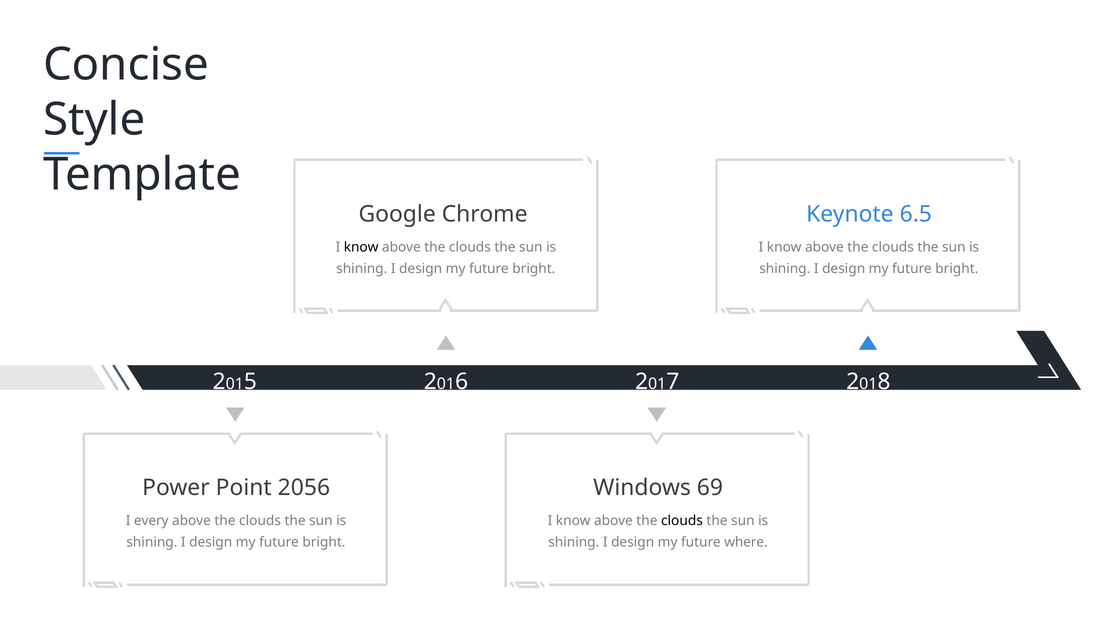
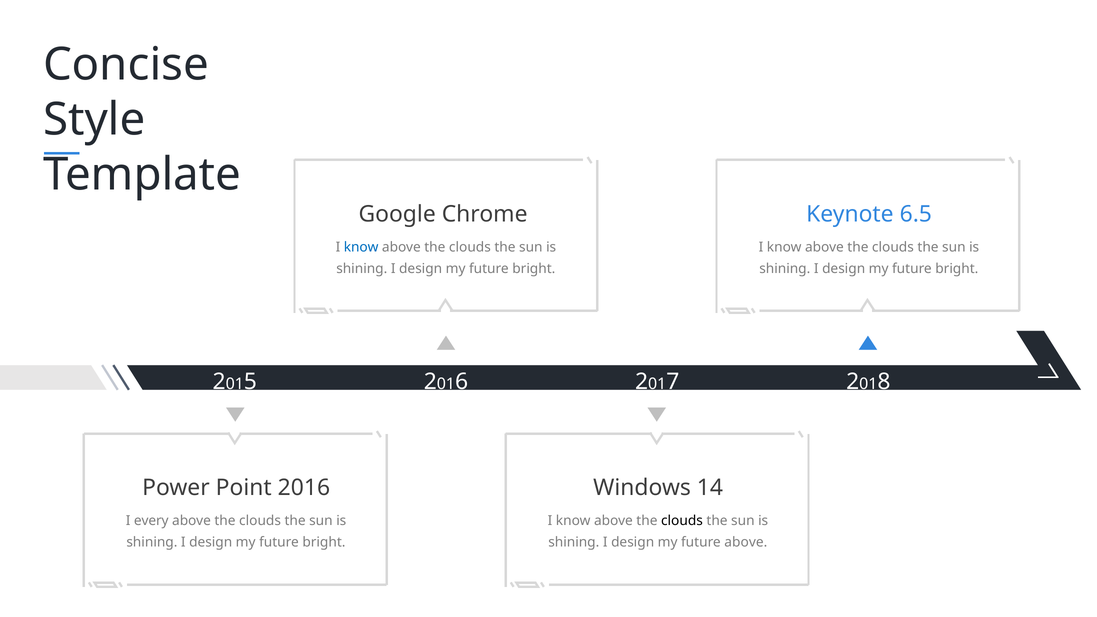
know at (361, 247) colour: black -> blue
2056: 2056 -> 2016
69: 69 -> 14
future where: where -> above
